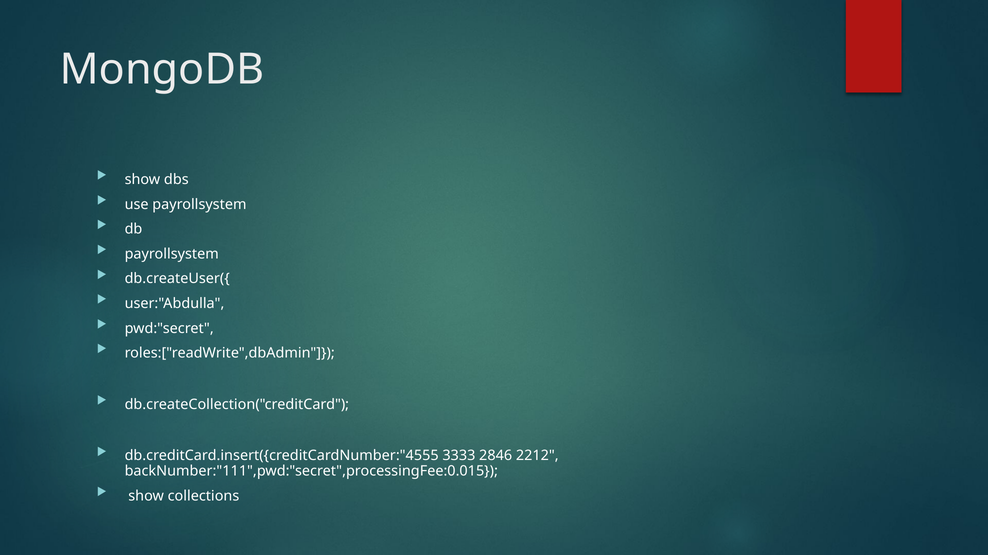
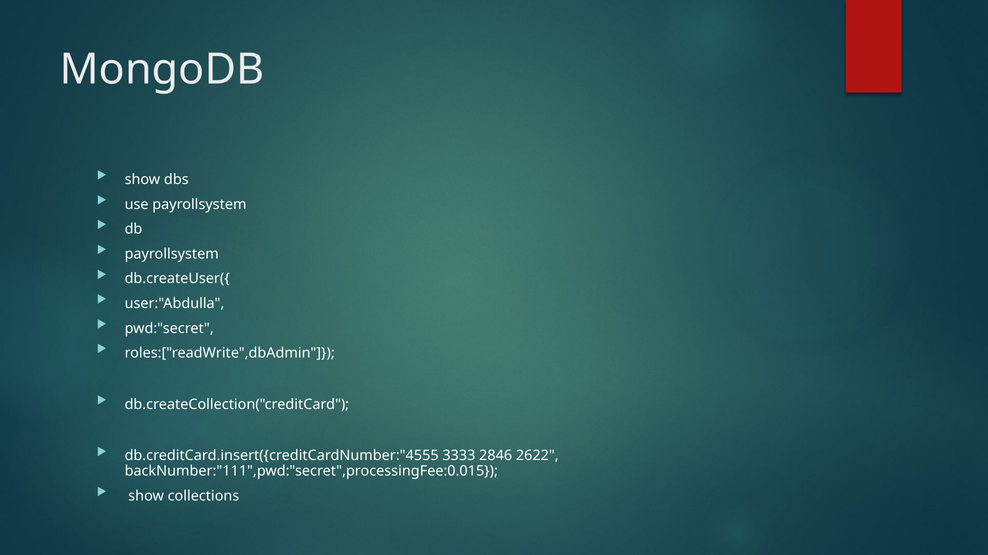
2212: 2212 -> 2622
